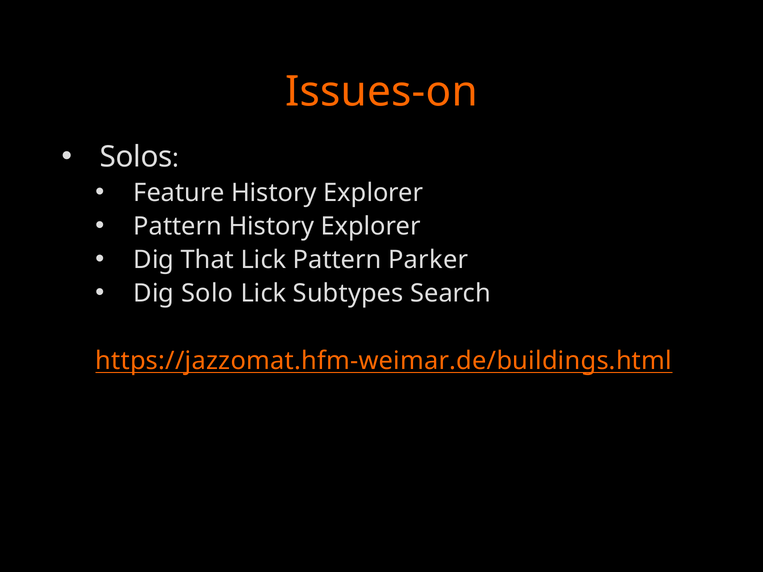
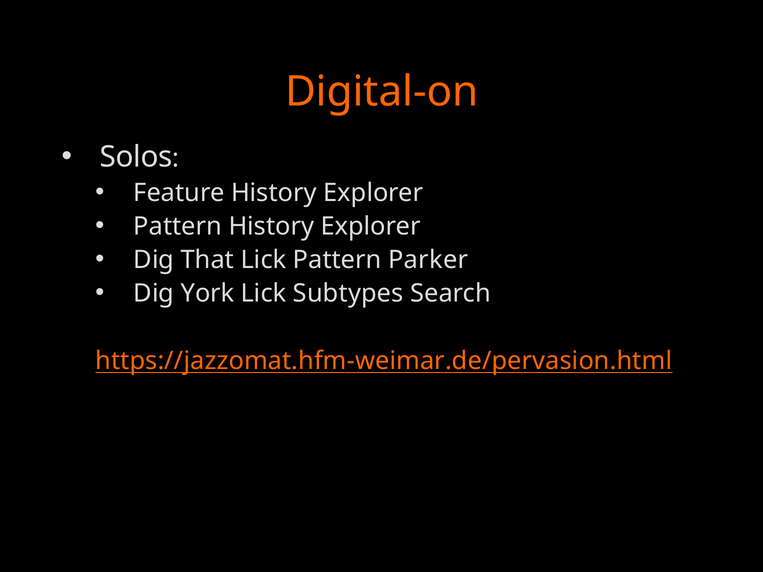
Issues-on: Issues-on -> Digital-on
Solo: Solo -> York
https://jazzomat.hfm-weimar.de/buildings.html: https://jazzomat.hfm-weimar.de/buildings.html -> https://jazzomat.hfm-weimar.de/pervasion.html
